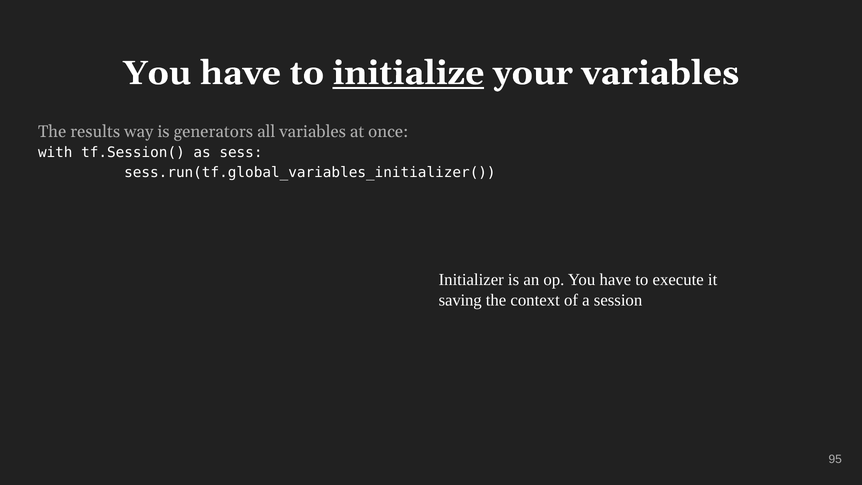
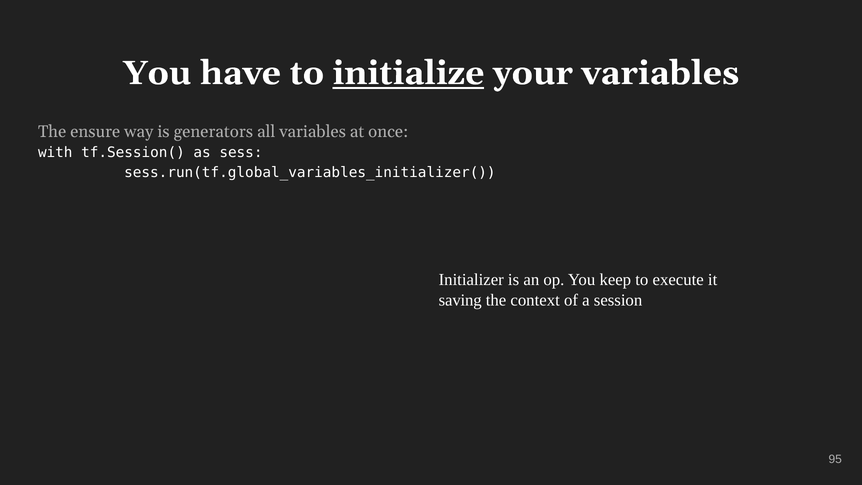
results: results -> ensure
op You have: have -> keep
